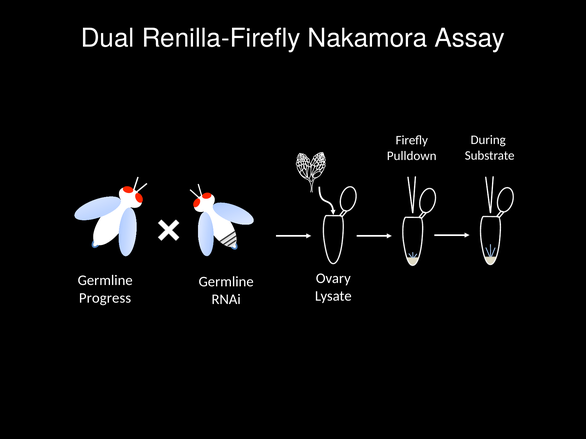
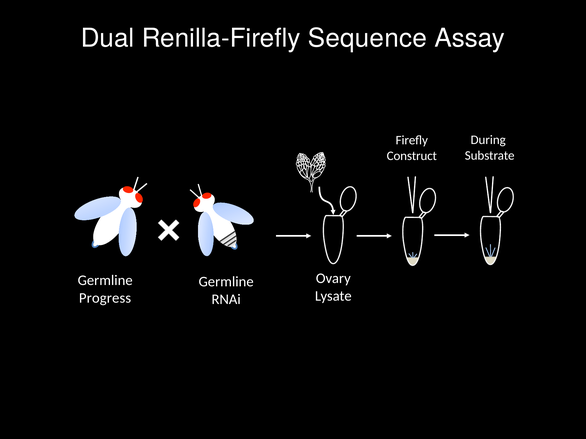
Nakamora: Nakamora -> Sequence
Pulldown: Pulldown -> Construct
